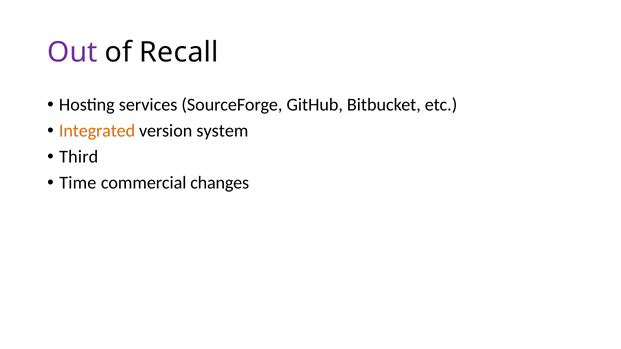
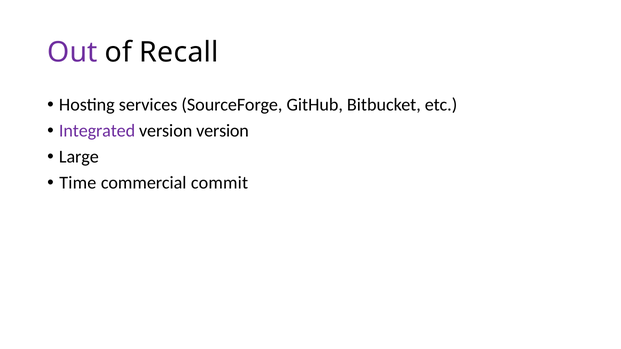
Integrated colour: orange -> purple
version system: system -> version
Third: Third -> Large
changes: changes -> commit
